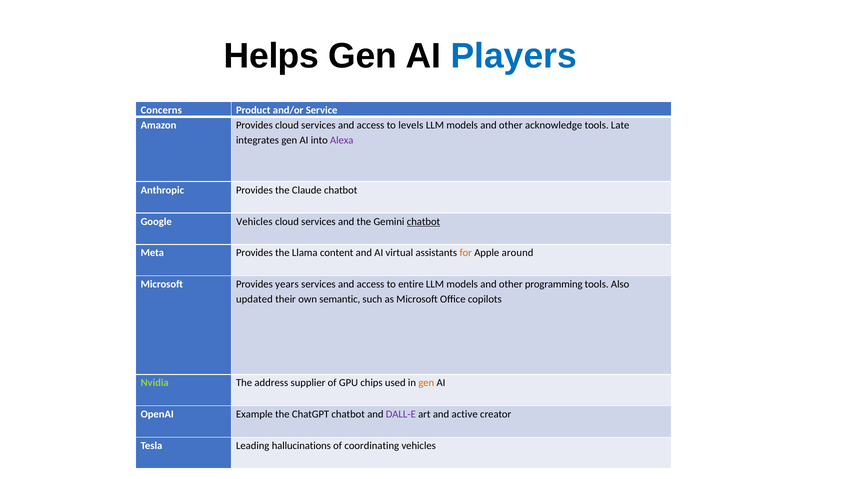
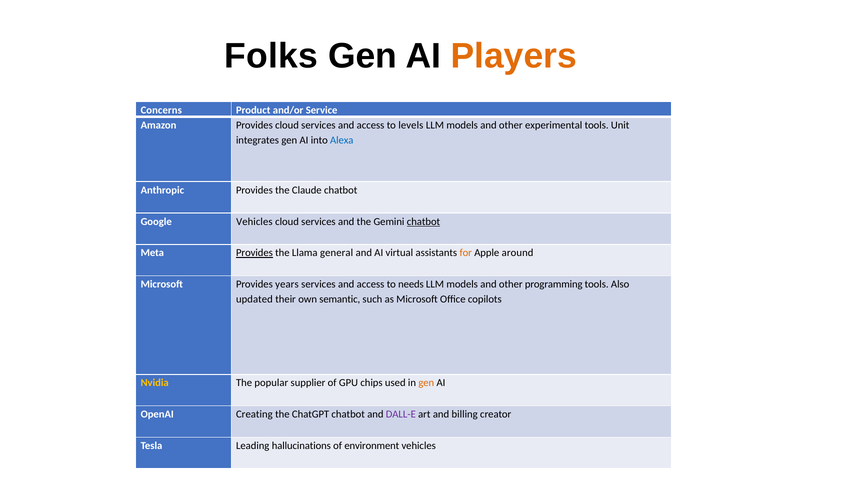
Helps: Helps -> Folks
Players colour: blue -> orange
acknowledge: acknowledge -> experimental
Late: Late -> Unit
Alexa colour: purple -> blue
Provides at (254, 253) underline: none -> present
content: content -> general
entire: entire -> needs
Nvidia colour: light green -> yellow
address: address -> popular
Example: Example -> Creating
active: active -> billing
coordinating: coordinating -> environment
